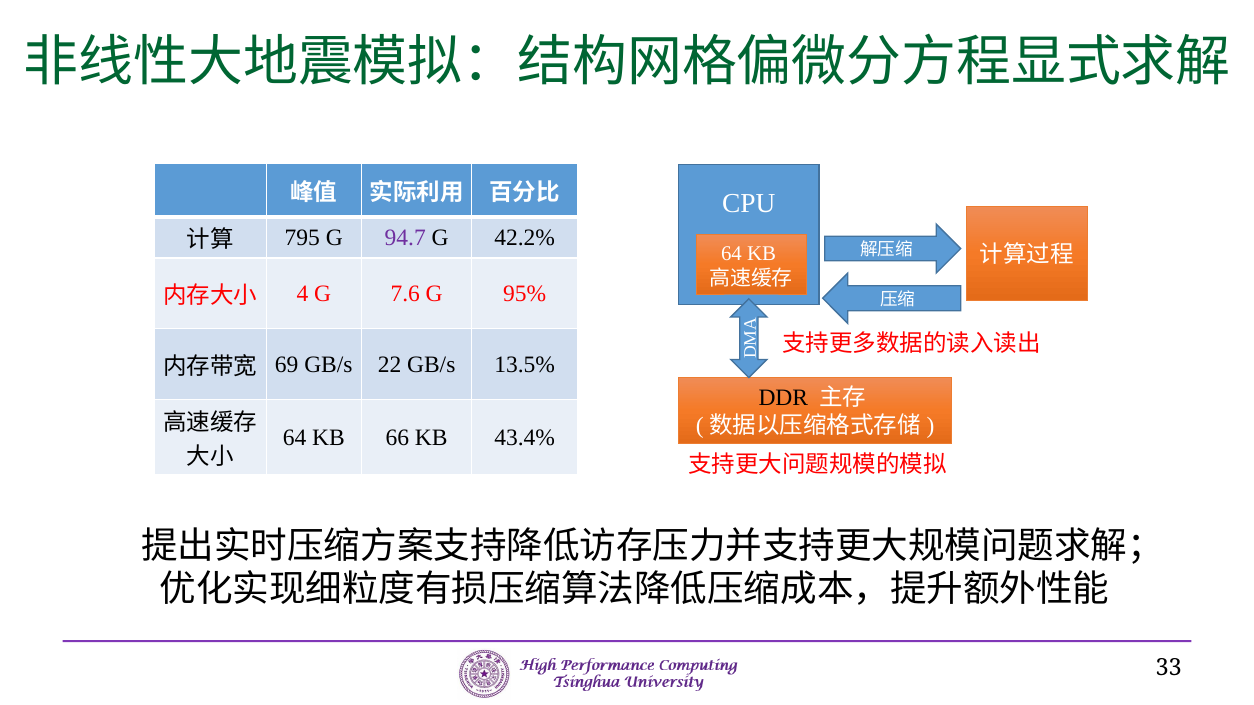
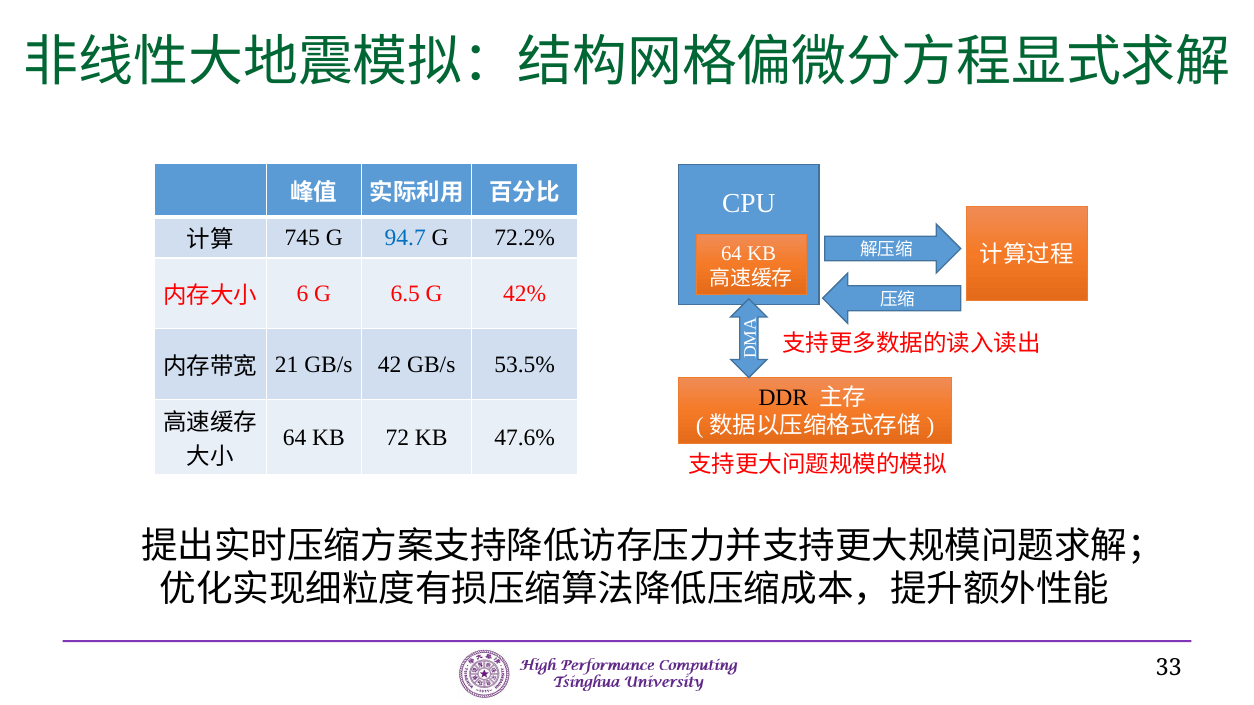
795: 795 -> 745
94.7 colour: purple -> blue
42.2%: 42.2% -> 72.2%
4: 4 -> 6
7.6: 7.6 -> 6.5
95%: 95% -> 42%
69: 69 -> 21
22: 22 -> 42
13.5%: 13.5% -> 53.5%
66: 66 -> 72
43.4%: 43.4% -> 47.6%
